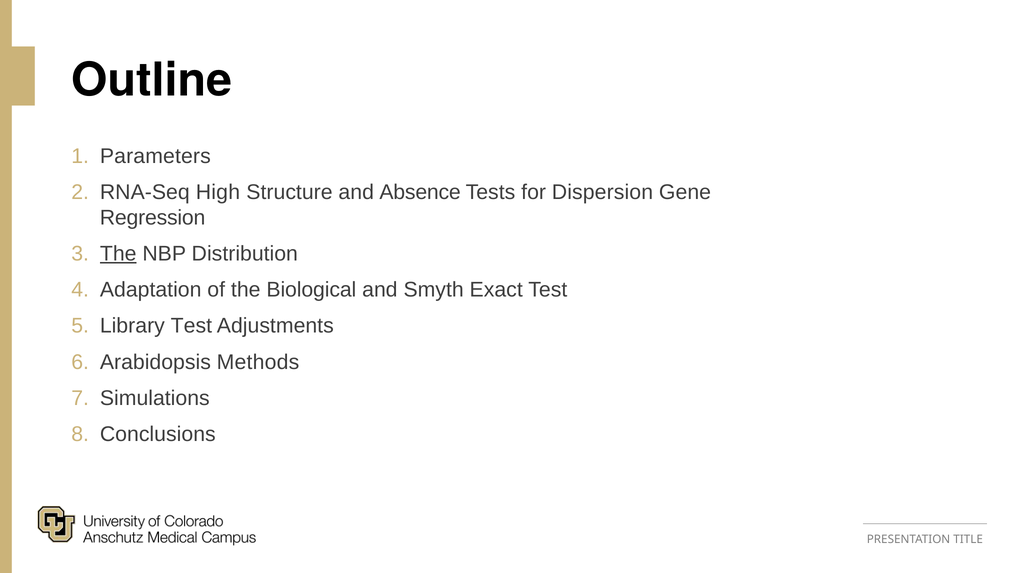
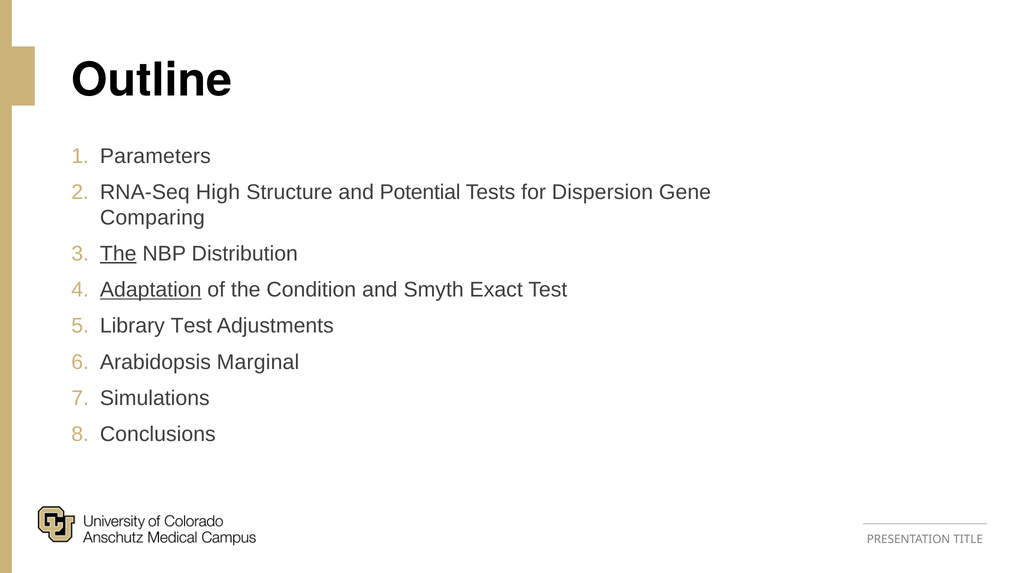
Absence: Absence -> Potential
Regression: Regression -> Comparing
Adaptation underline: none -> present
Biological: Biological -> Condition
Methods: Methods -> Marginal
